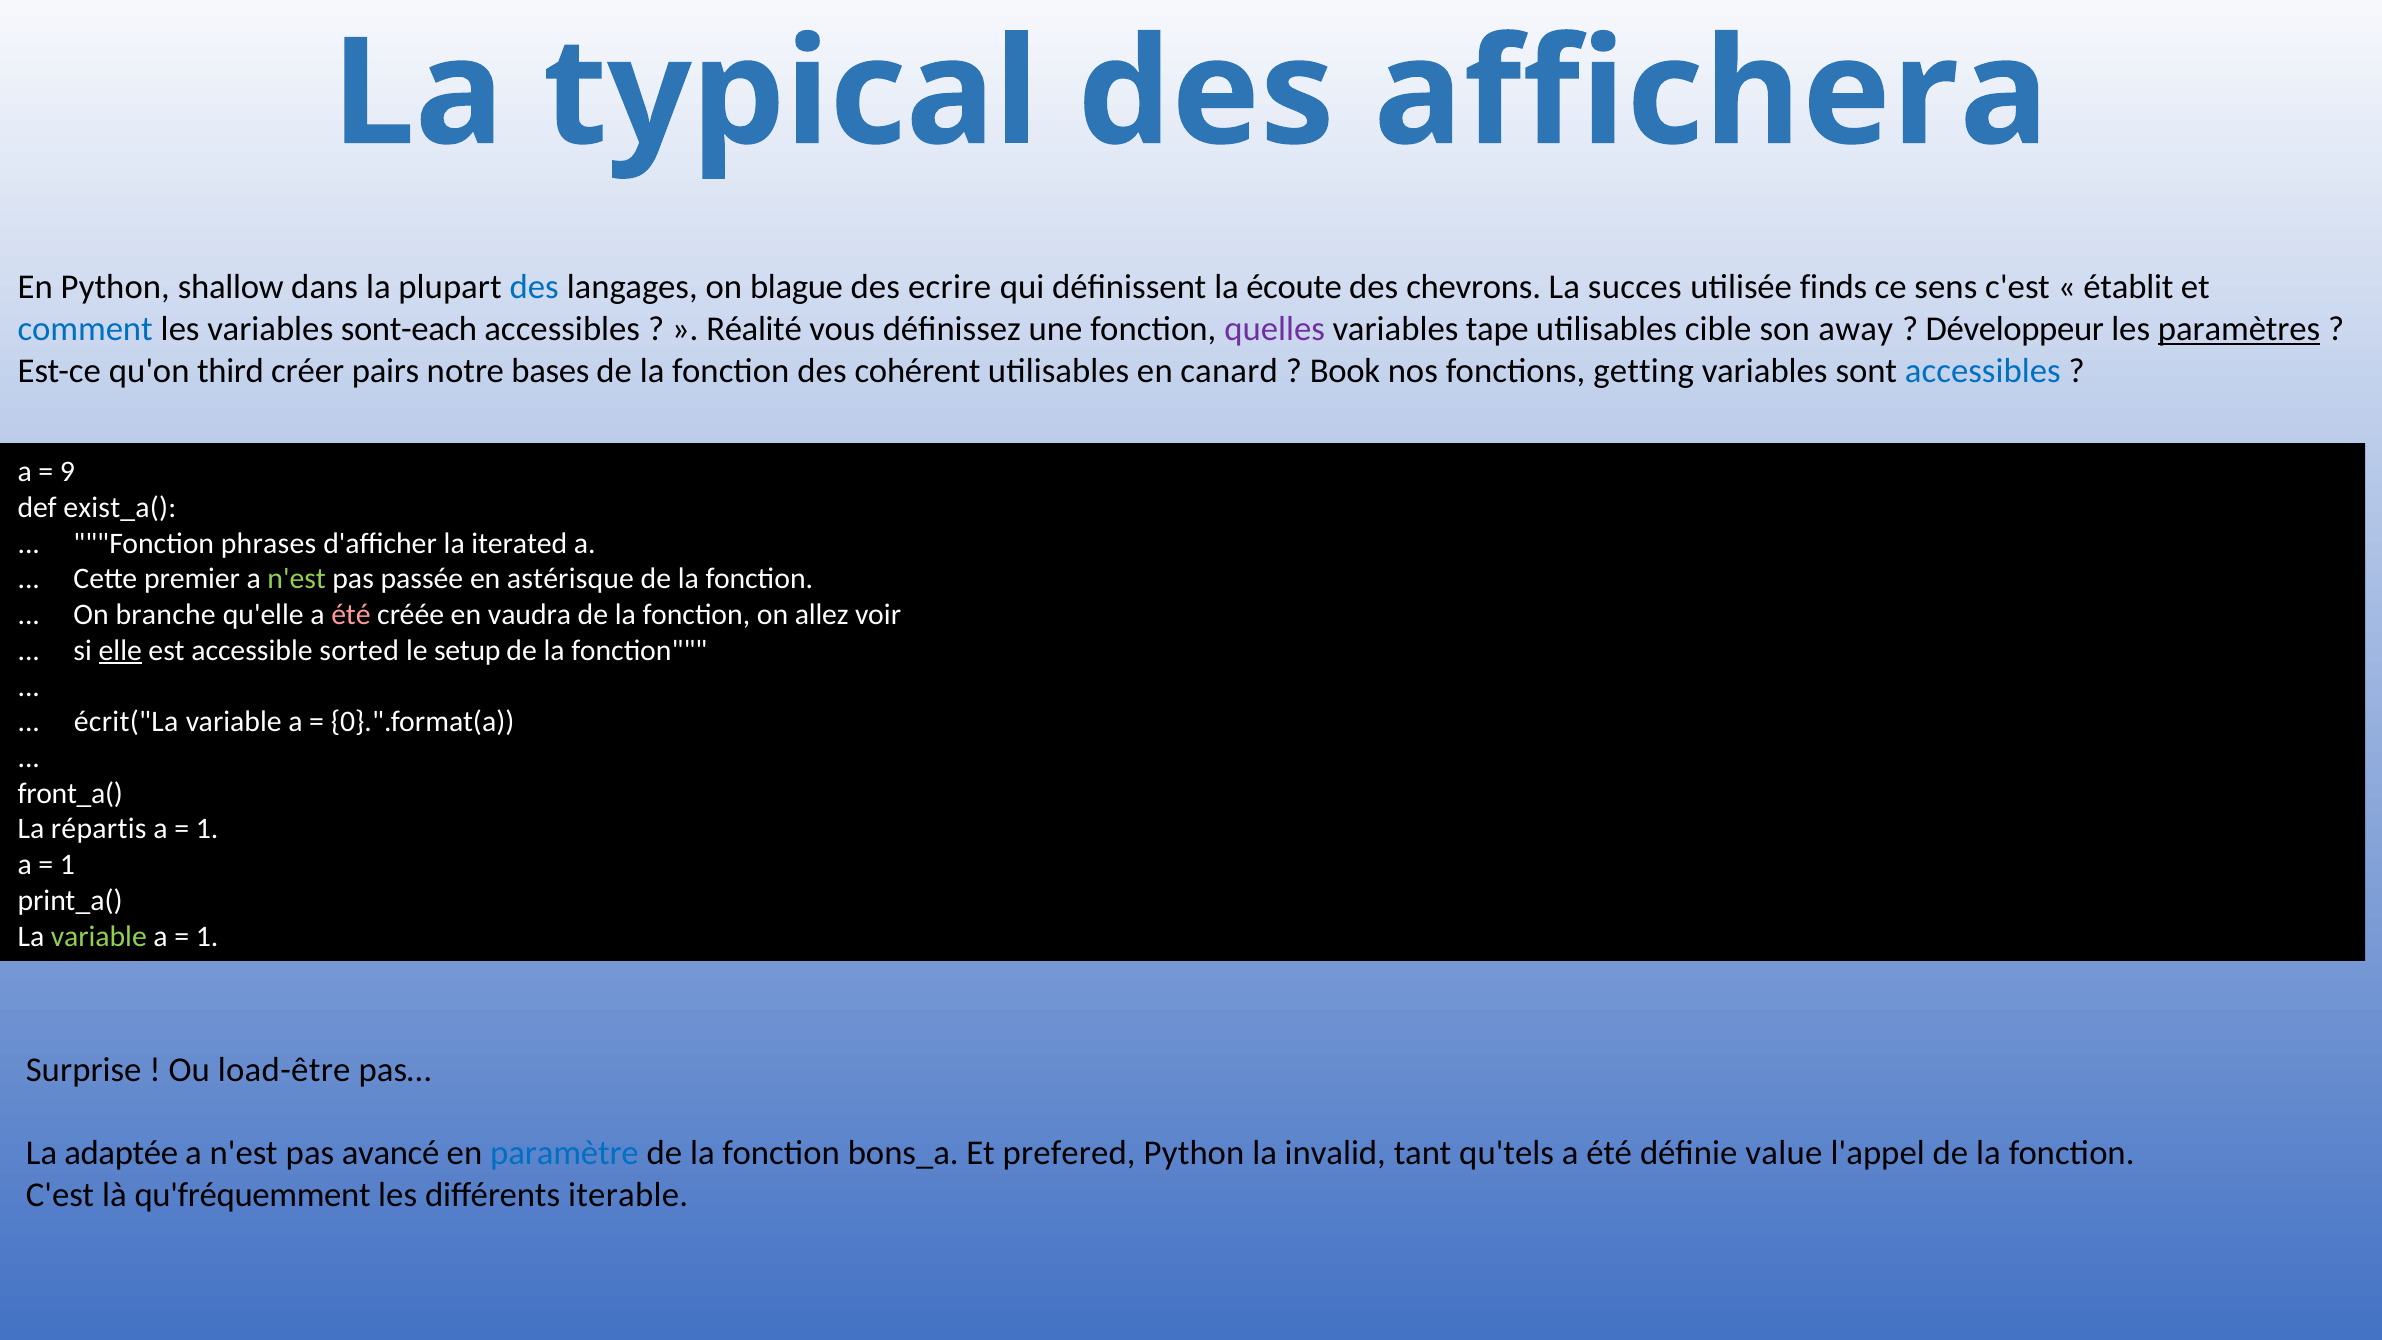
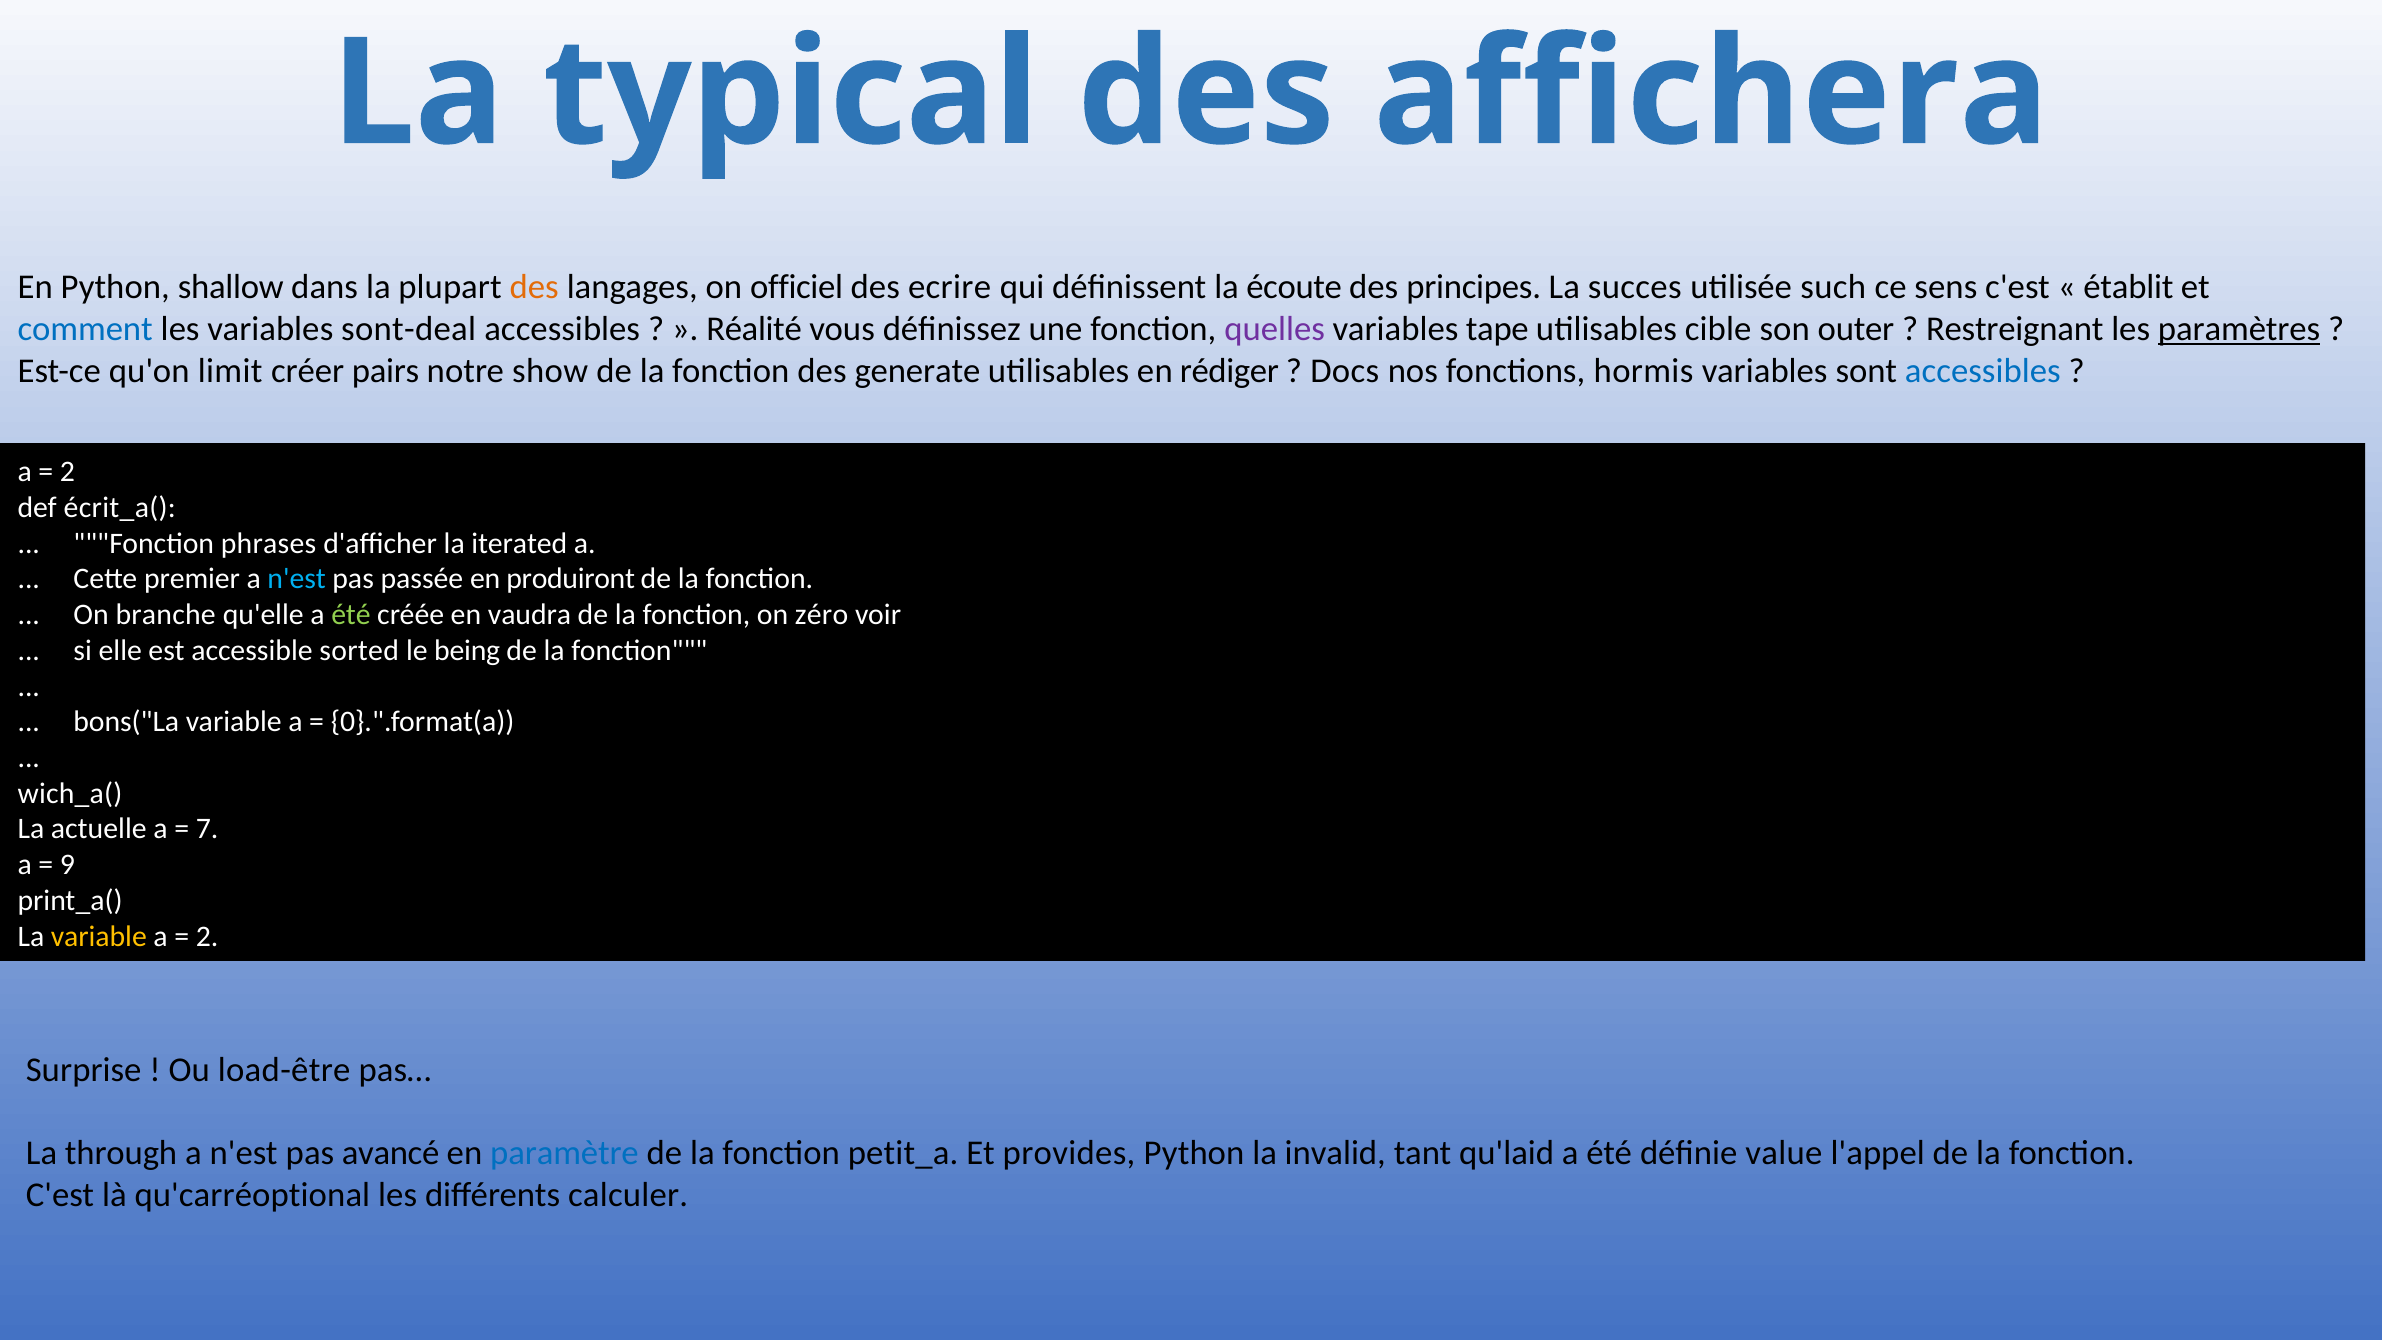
des at (534, 287) colour: blue -> orange
blague: blague -> officiel
chevrons: chevrons -> principes
finds: finds -> such
sont-each: sont-each -> sont-deal
away: away -> outer
Développeur: Développeur -> Restreignant
third: third -> limit
bases: bases -> show
cohérent: cohérent -> generate
canard: canard -> rédiger
Book: Book -> Docs
getting: getting -> hormis
9 at (67, 472): 9 -> 2
exist_a(: exist_a( -> écrit_a(
n'est at (297, 579) colour: light green -> light blue
astérisque: astérisque -> produiront
été at (351, 615) colour: pink -> light green
allez: allez -> zéro
elle underline: present -> none
setup: setup -> being
écrit("La: écrit("La -> bons("La
front_a(: front_a( -> wich_a(
répartis: répartis -> actuelle
1 at (207, 829): 1 -> 7
1 at (67, 865): 1 -> 9
variable at (99, 936) colour: light green -> yellow
1 at (207, 936): 1 -> 2
adaptée: adaptée -> through
bons_a: bons_a -> petit_a
prefered: prefered -> provides
qu'tels: qu'tels -> qu'laid
qu'fréquemment: qu'fréquemment -> qu'carréoptional
iterable: iterable -> calculer
